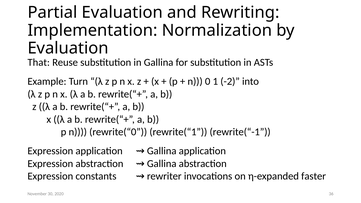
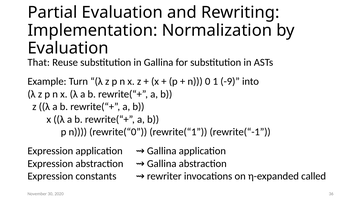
-2: -2 -> -9
faster: faster -> called
